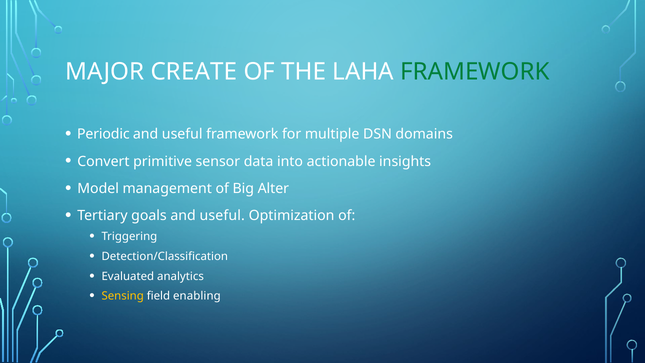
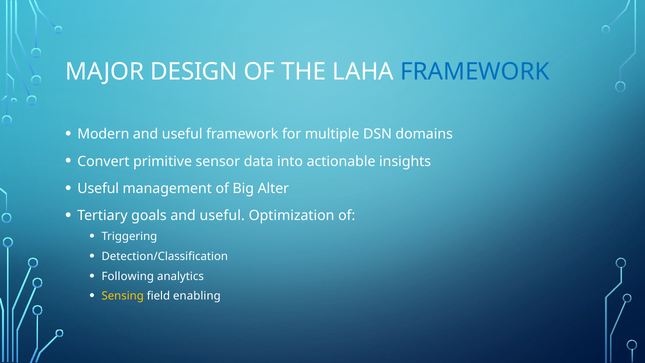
CREATE: CREATE -> DESIGN
FRAMEWORK at (475, 72) colour: green -> blue
Periodic: Periodic -> Modern
Model at (98, 188): Model -> Useful
Evaluated: Evaluated -> Following
